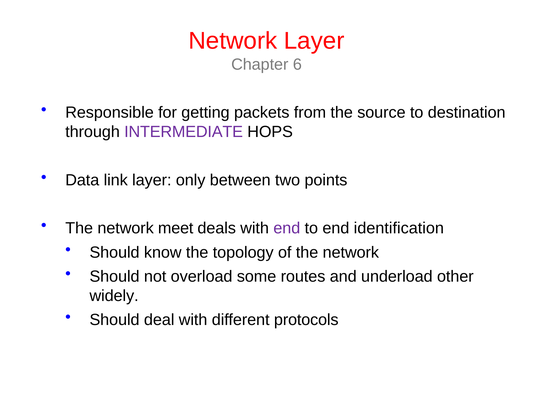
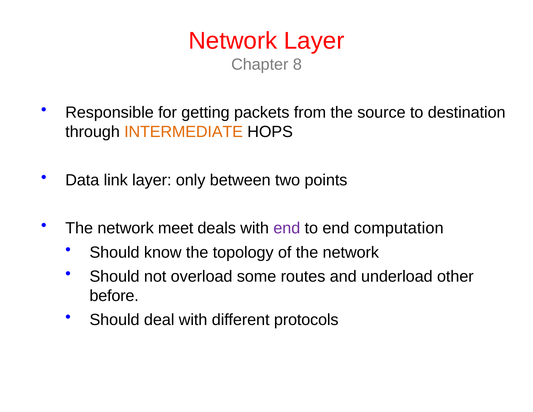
6: 6 -> 8
INTERMEDIATE colour: purple -> orange
identification: identification -> computation
widely: widely -> before
